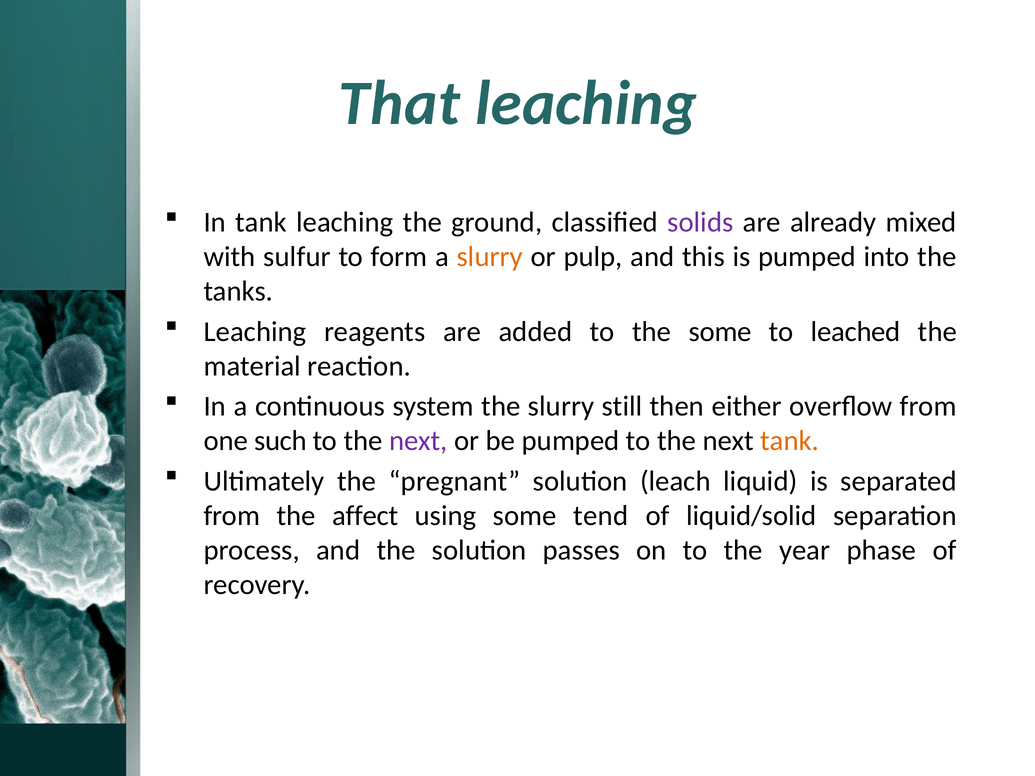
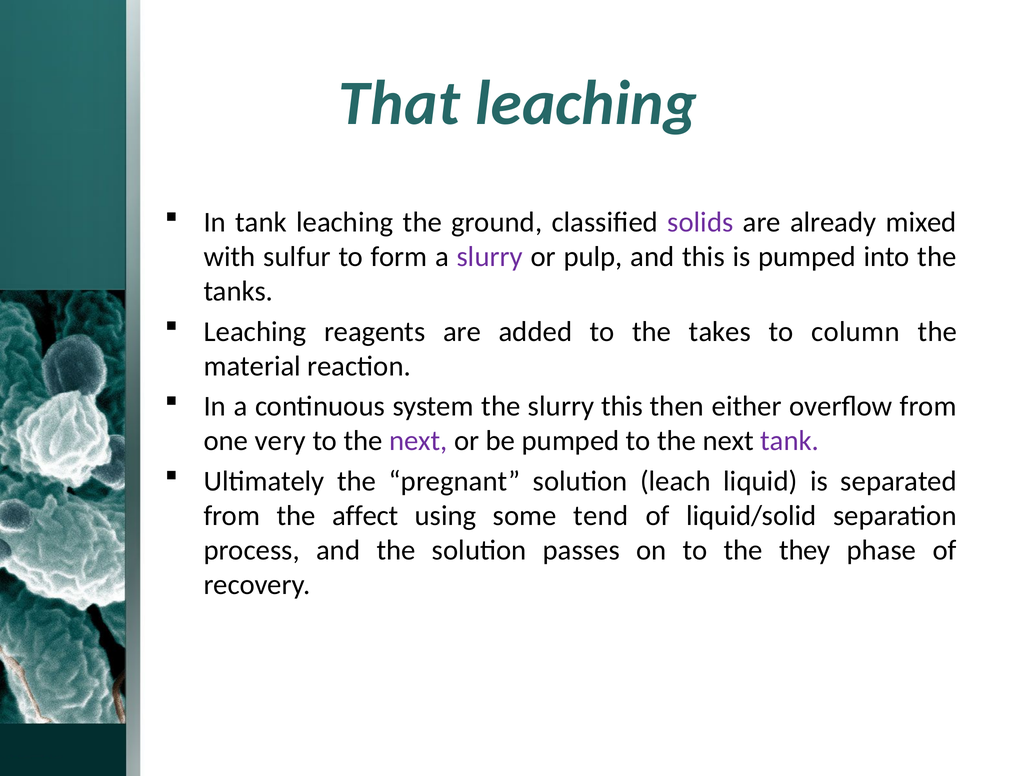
slurry at (490, 257) colour: orange -> purple
the some: some -> takes
leached: leached -> column
slurry still: still -> this
such: such -> very
tank at (790, 441) colour: orange -> purple
year: year -> they
